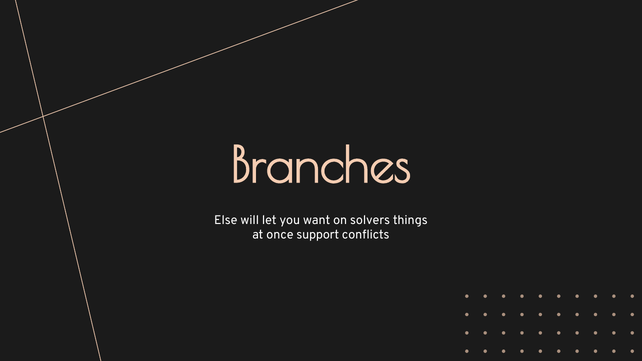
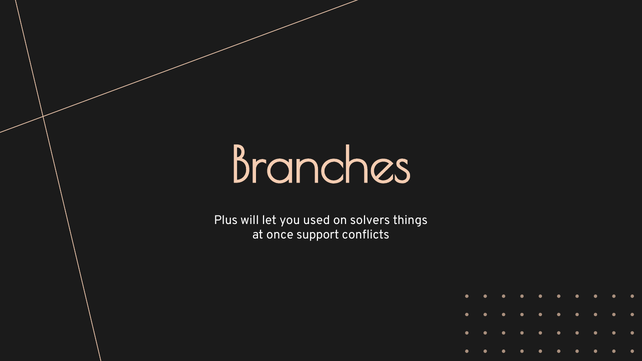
Else: Else -> Plus
want: want -> used
